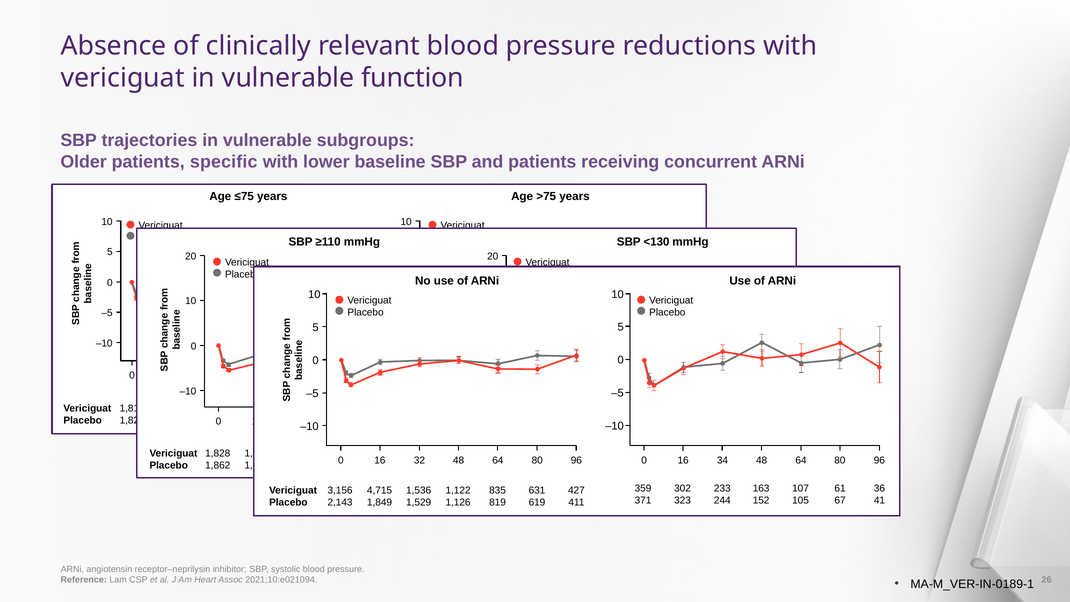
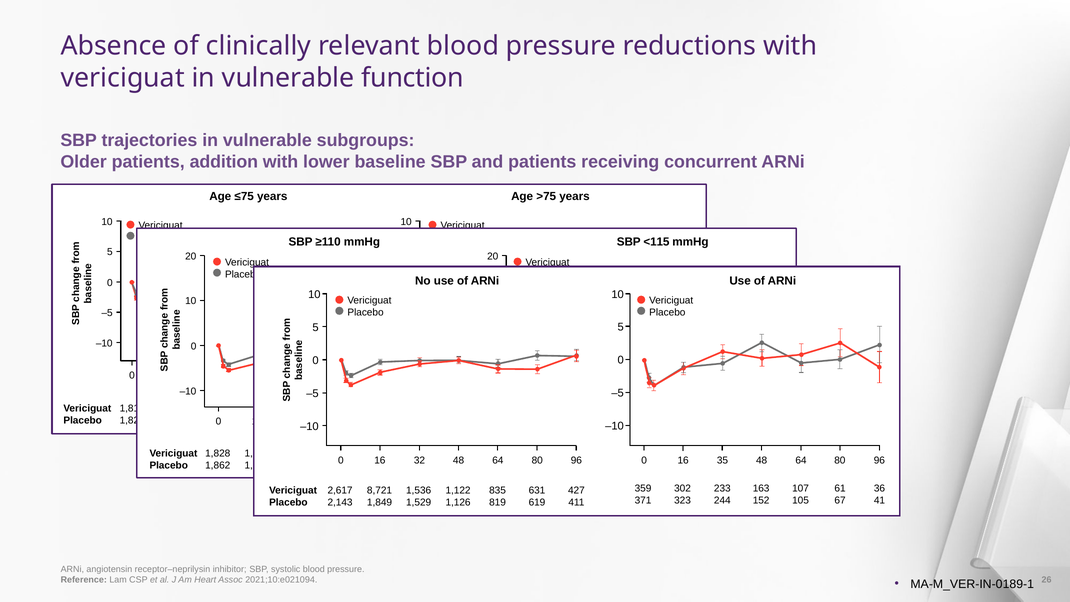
specific: specific -> addition
<130: <130 -> <115
34: 34 -> 35
3,156: 3,156 -> 2,617
4,715: 4,715 -> 8,721
